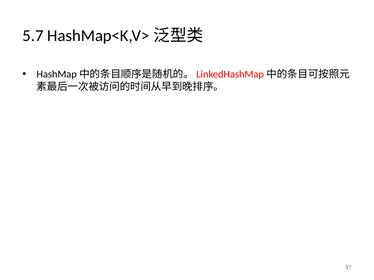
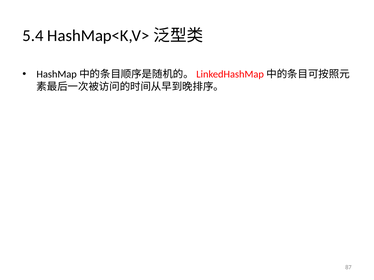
5.7: 5.7 -> 5.4
